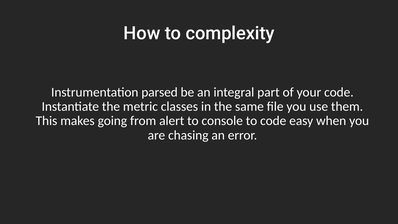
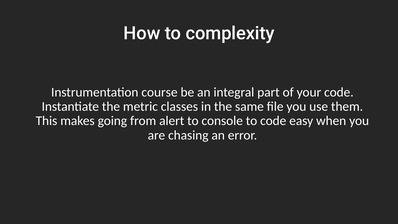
parsed: parsed -> course
